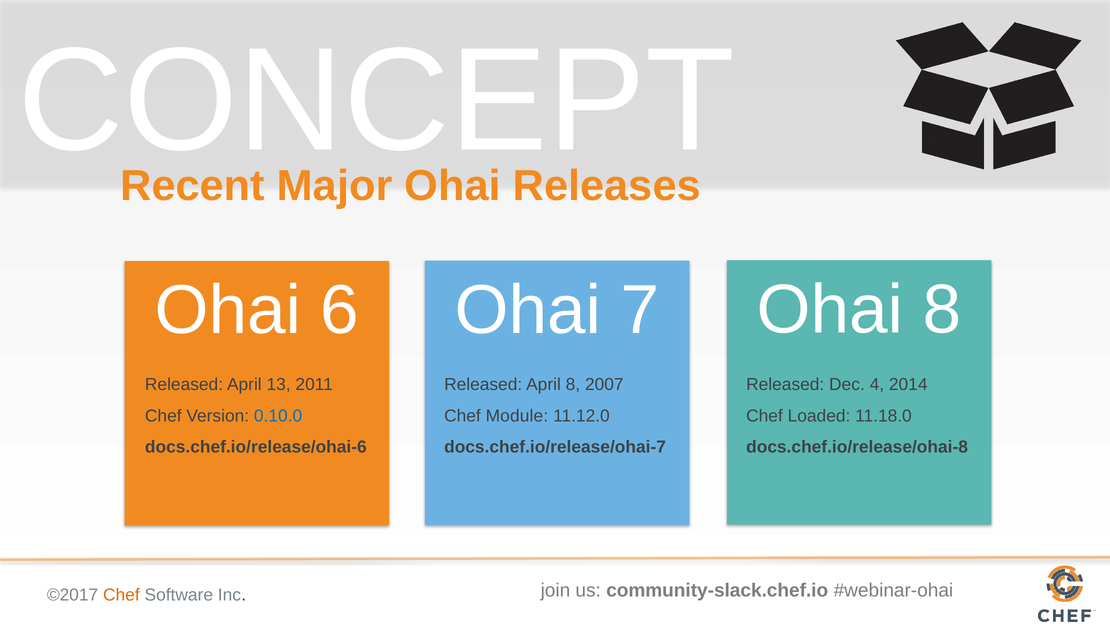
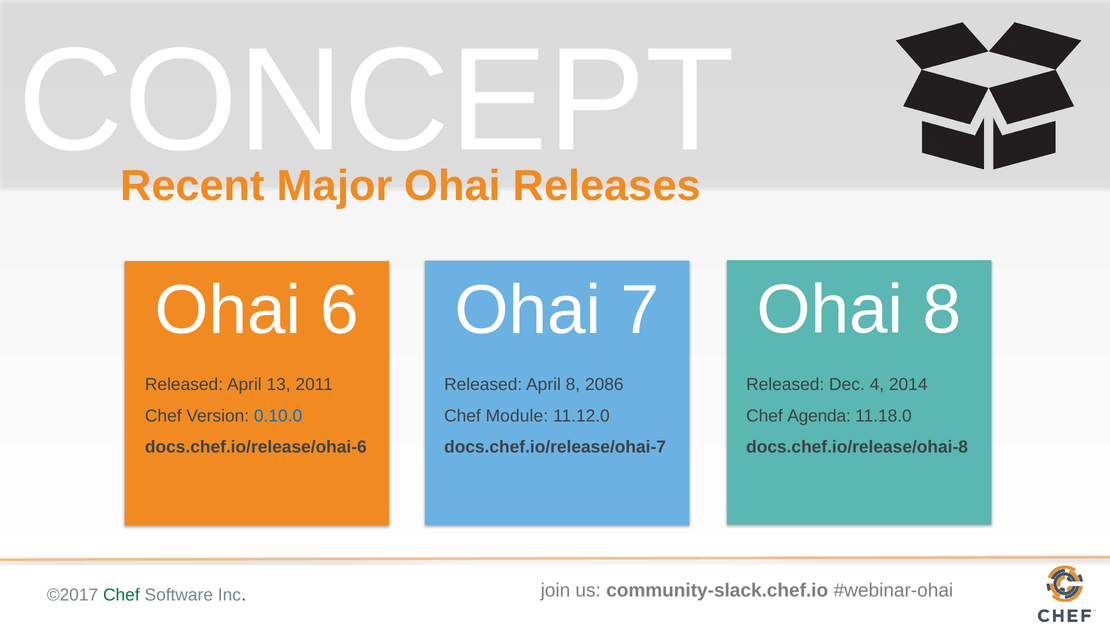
2007: 2007 -> 2086
Loaded: Loaded -> Agenda
Chef at (121, 595) colour: orange -> green
